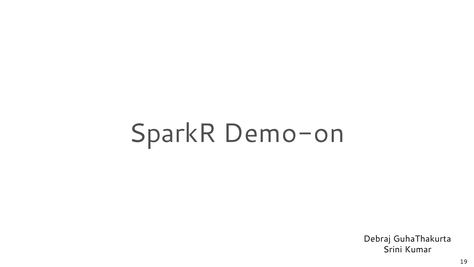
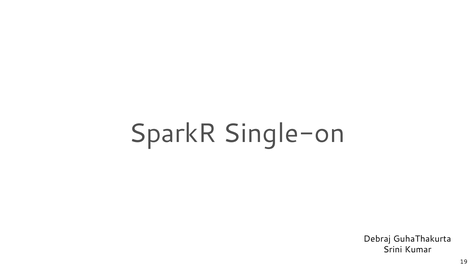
Demo-on: Demo-on -> Single-on
